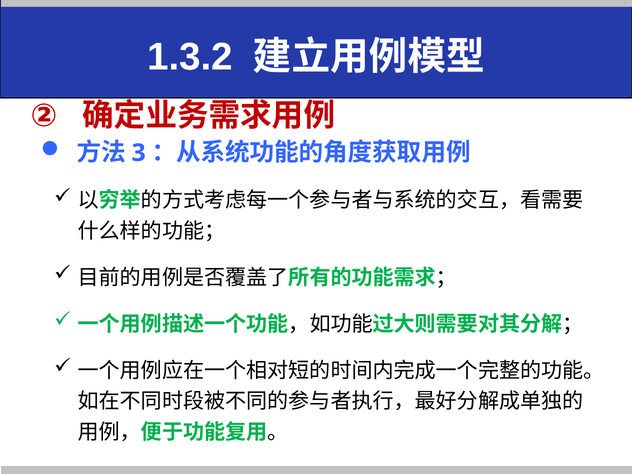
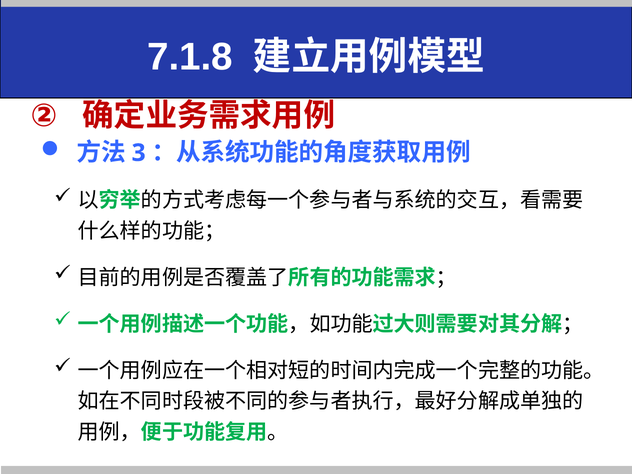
1.3.2: 1.3.2 -> 7.1.8
